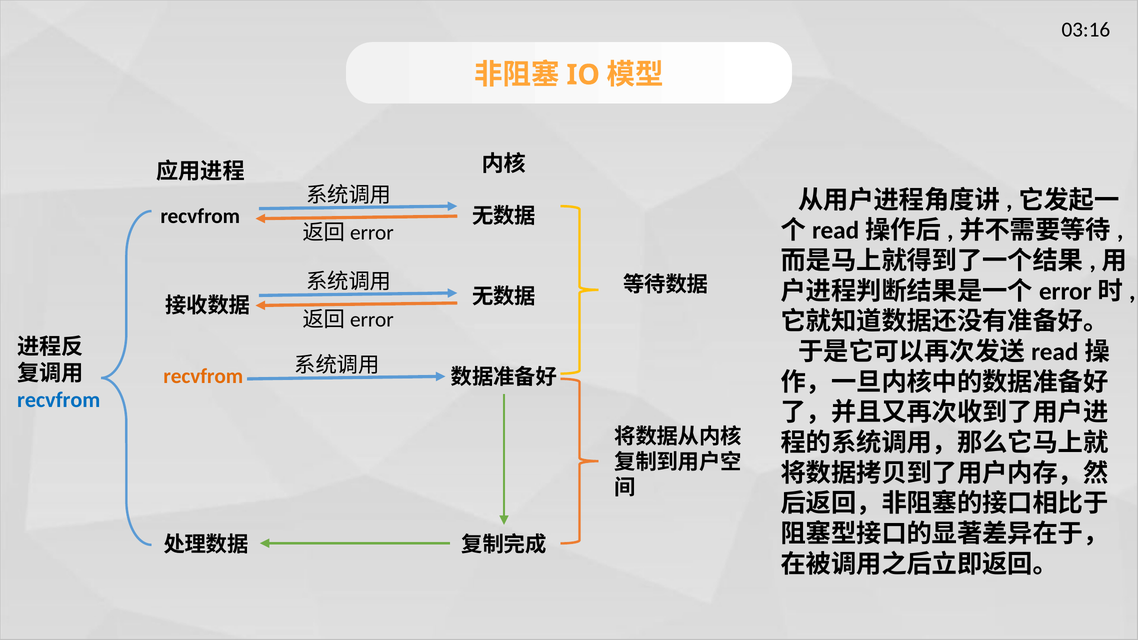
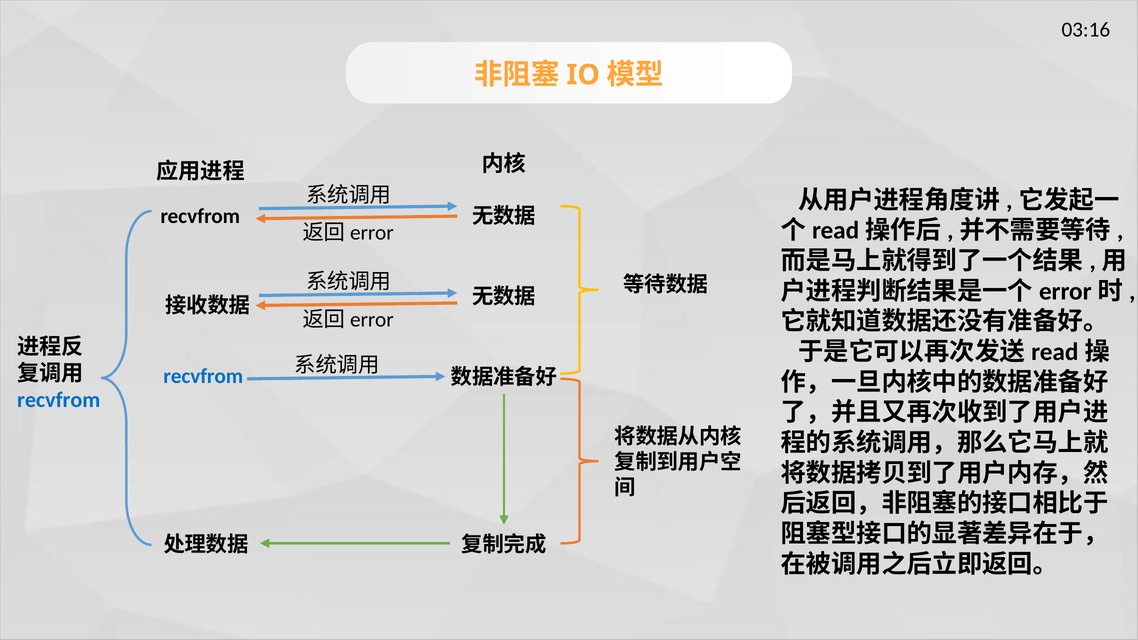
recvfrom at (203, 376) colour: orange -> blue
